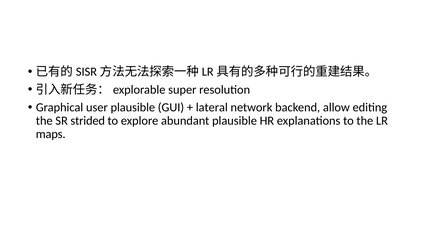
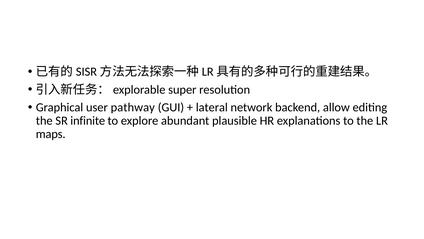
user plausible: plausible -> pathway
strided: strided -> infinite
